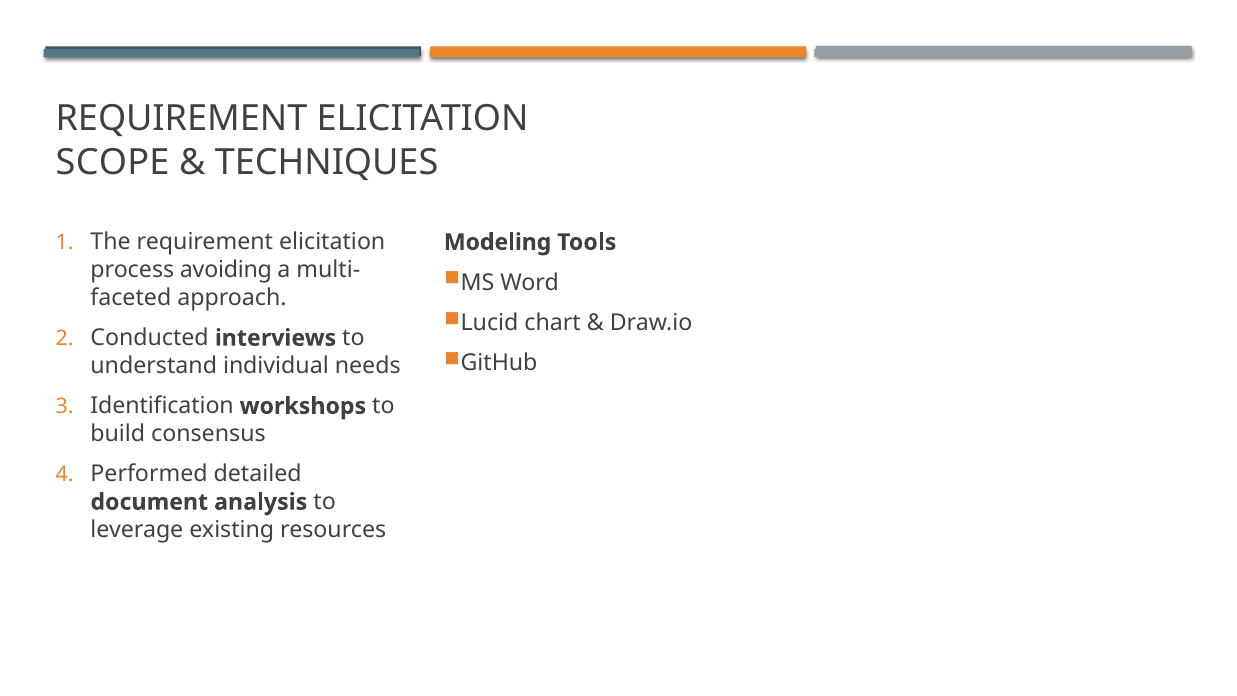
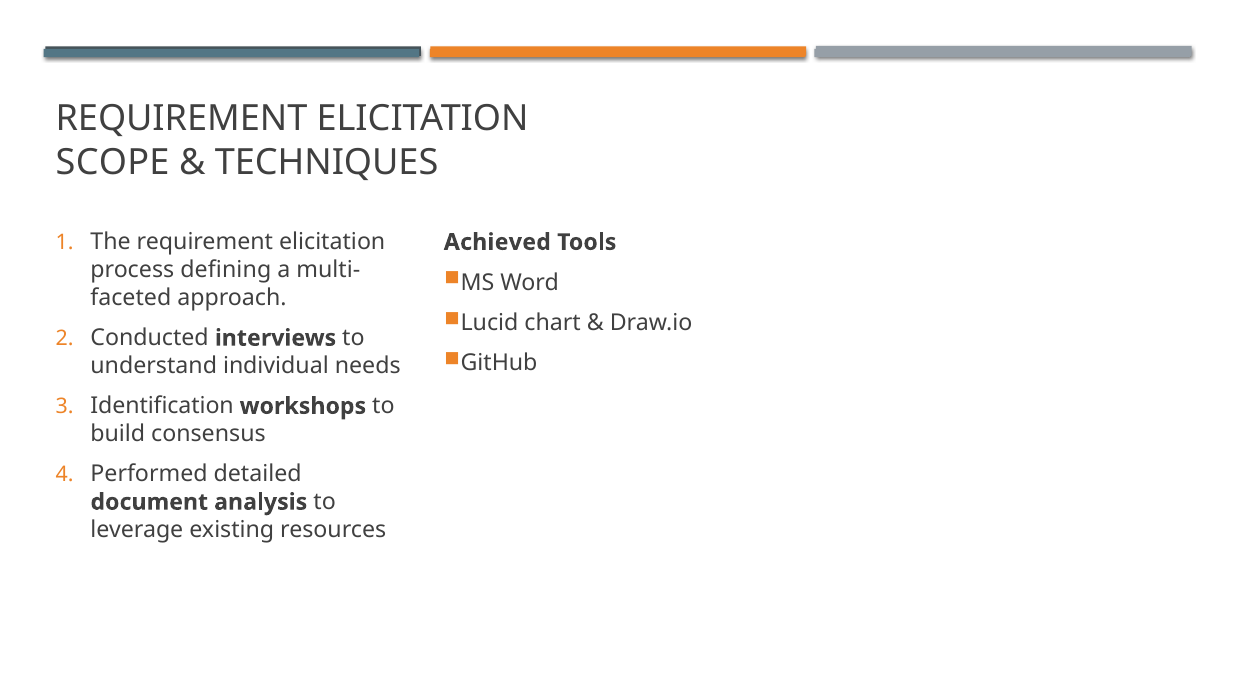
Modeling: Modeling -> Achieved
avoiding: avoiding -> defining
